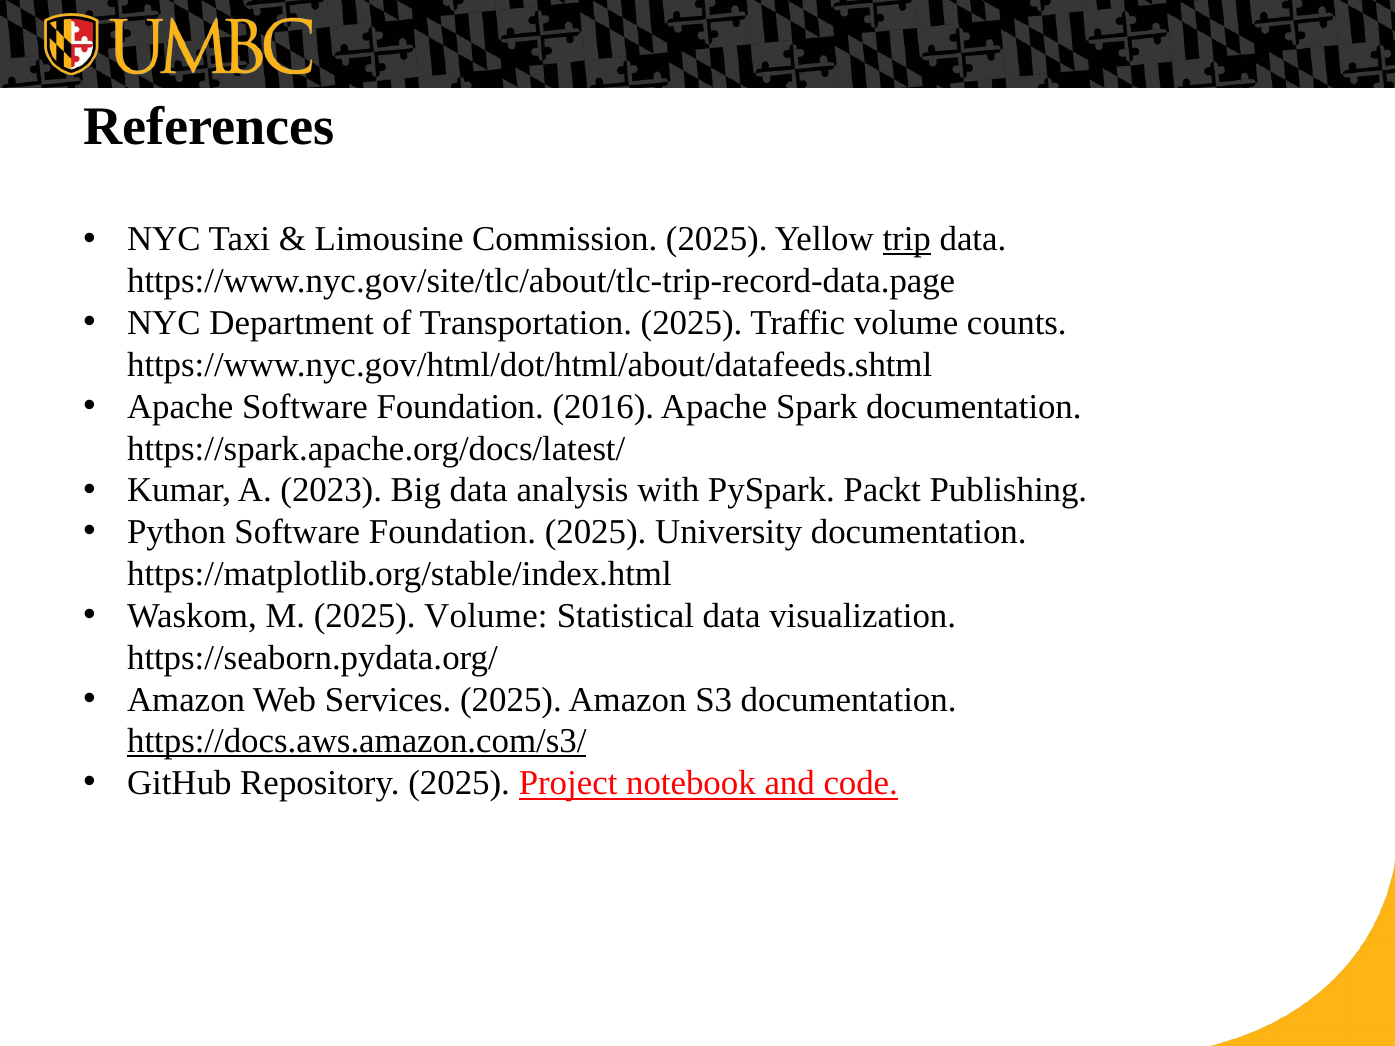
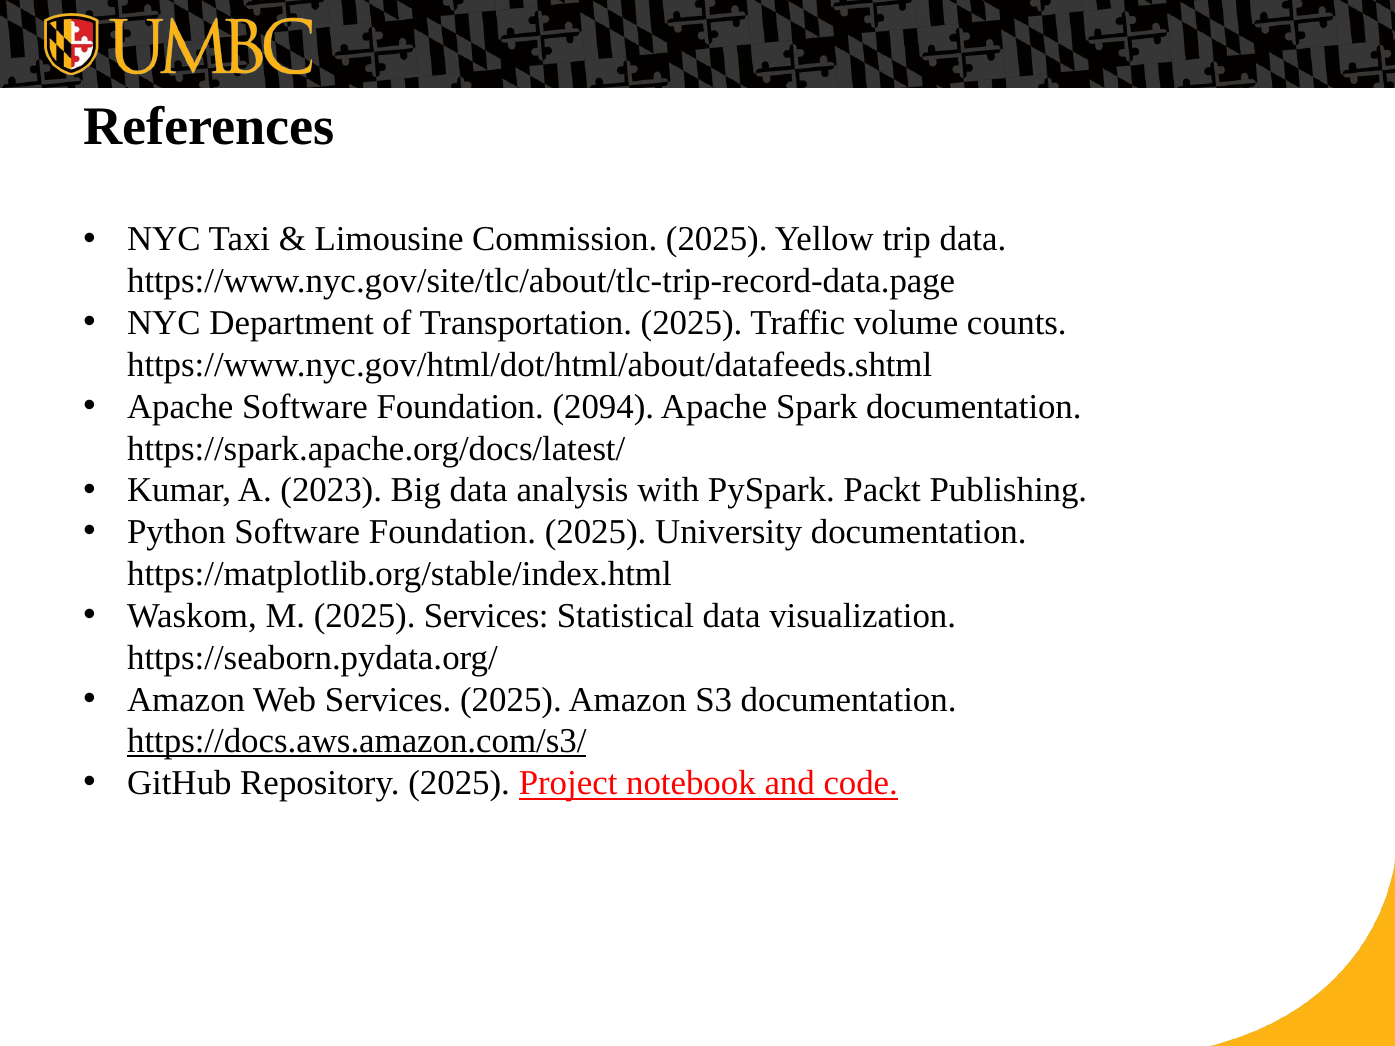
trip underline: present -> none
2016: 2016 -> 2094
2025 Volume: Volume -> Services
